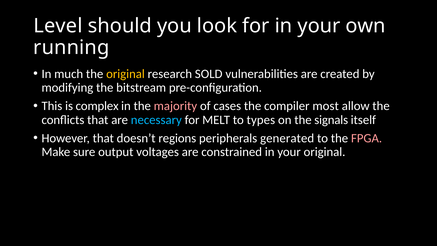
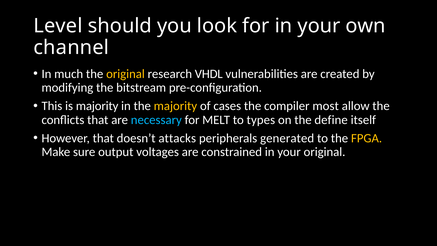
running: running -> channel
SOLD: SOLD -> VHDL
is complex: complex -> majority
majority at (175, 106) colour: pink -> yellow
signals: signals -> define
regions: regions -> attacks
FPGA colour: pink -> yellow
